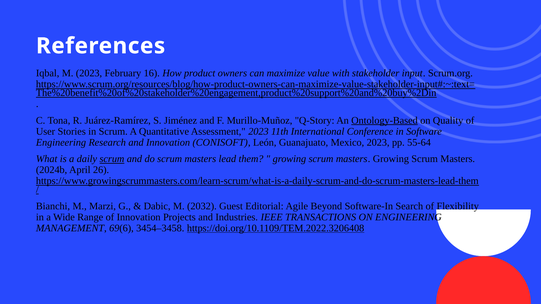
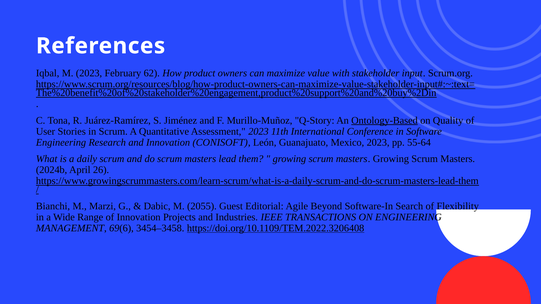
16: 16 -> 62
scrum at (112, 159) underline: present -> none
2032: 2032 -> 2055
